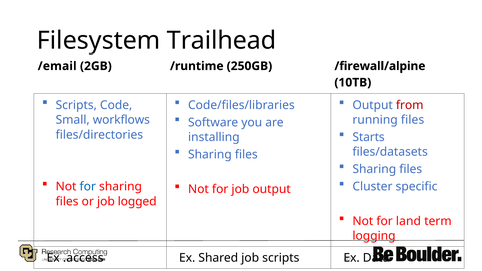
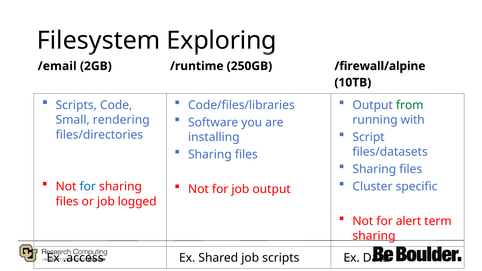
Trailhead: Trailhead -> Exploring
from colour: red -> green
workflows: workflows -> rendering
running files: files -> with
Starts: Starts -> Script
land: land -> alert
logging at (374, 236): logging -> sharing
